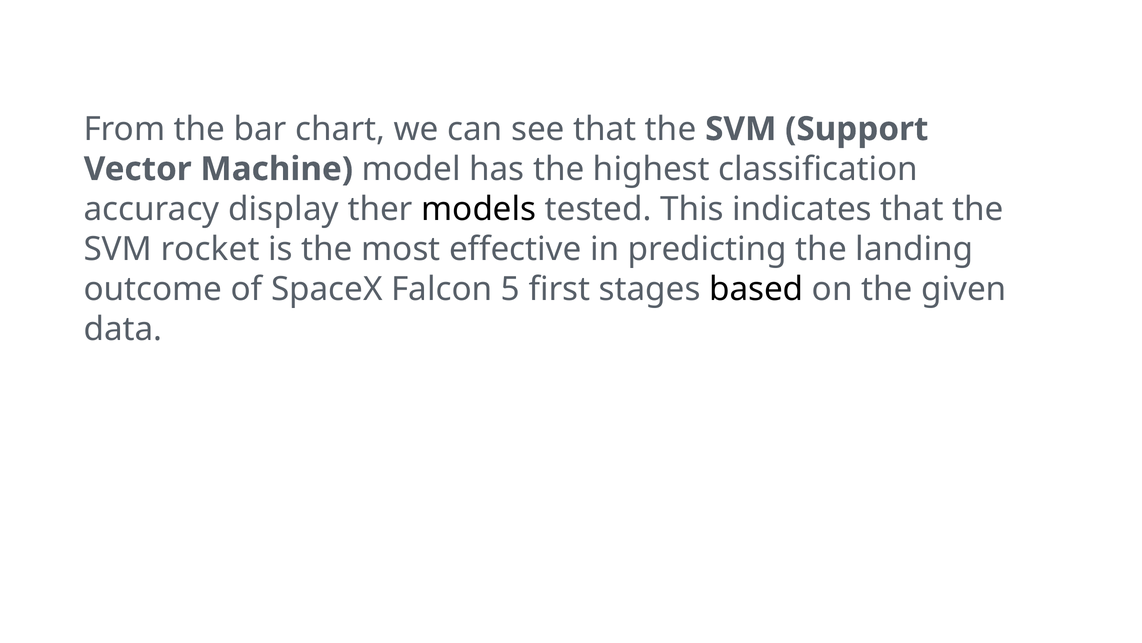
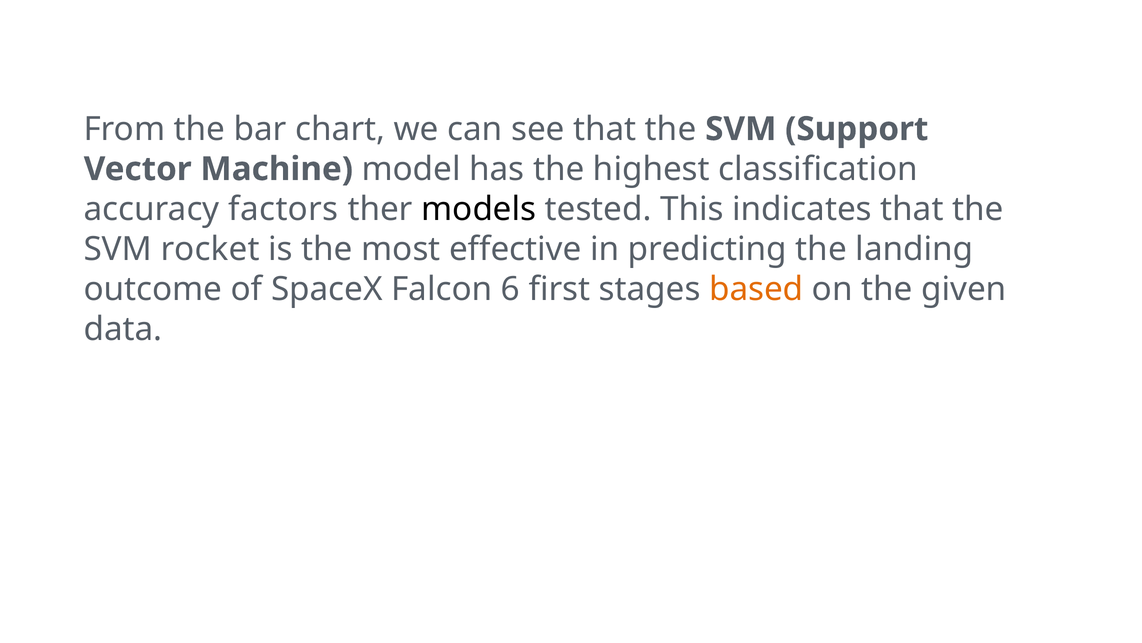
display: display -> factors
5: 5 -> 6
based colour: black -> orange
